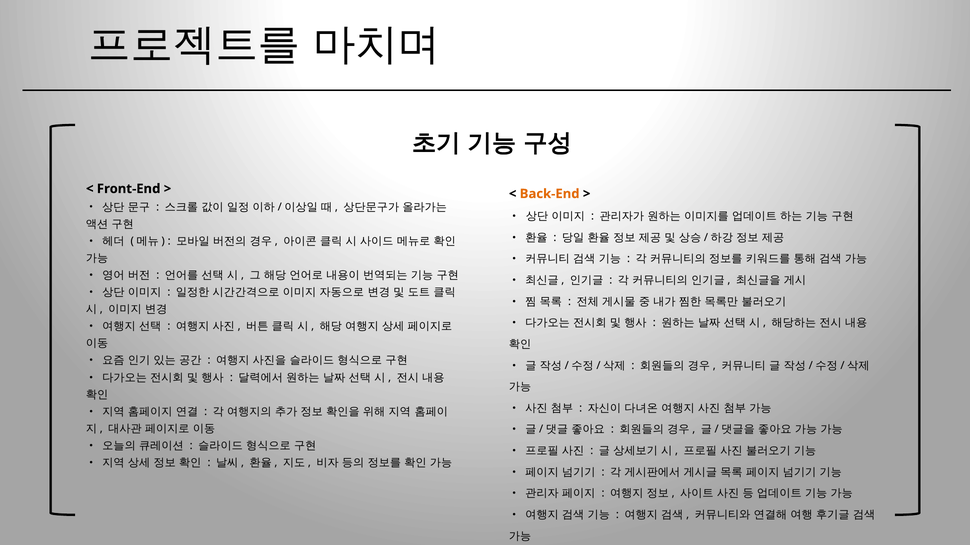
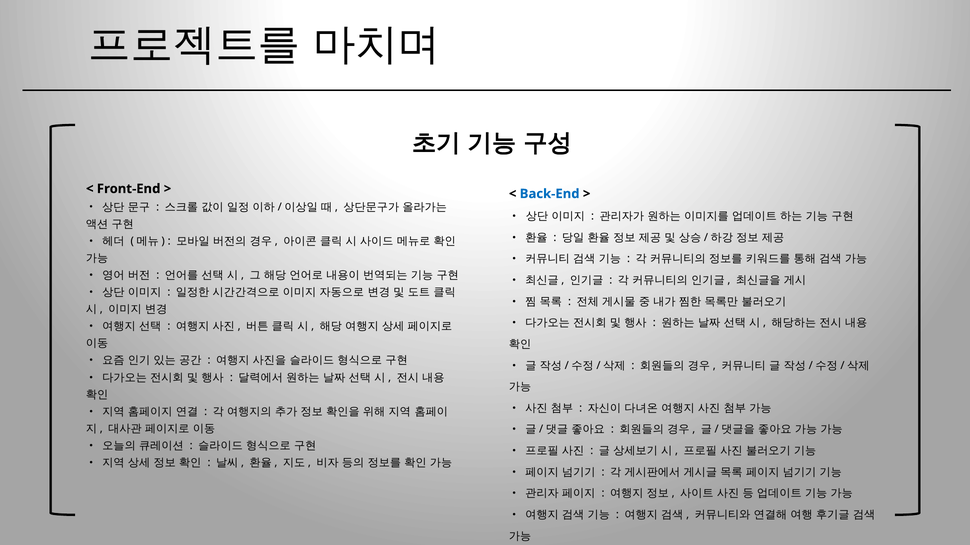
Back-End colour: orange -> blue
